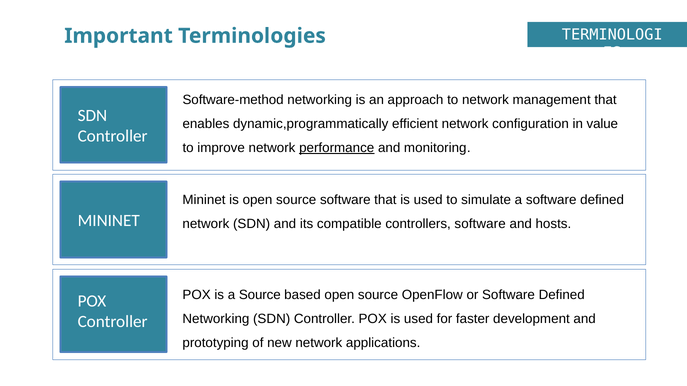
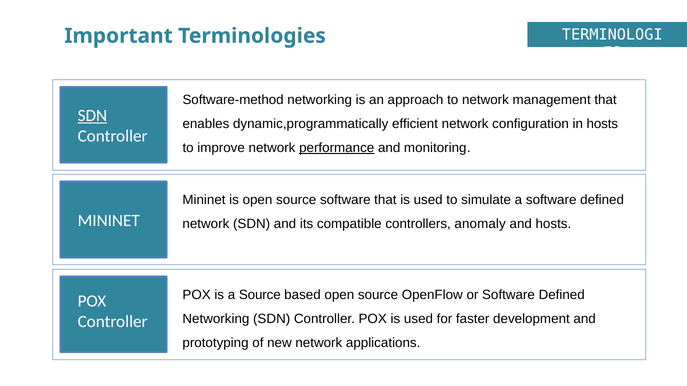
SDN at (92, 116) underline: none -> present
in value: value -> hosts
controllers software: software -> anomaly
